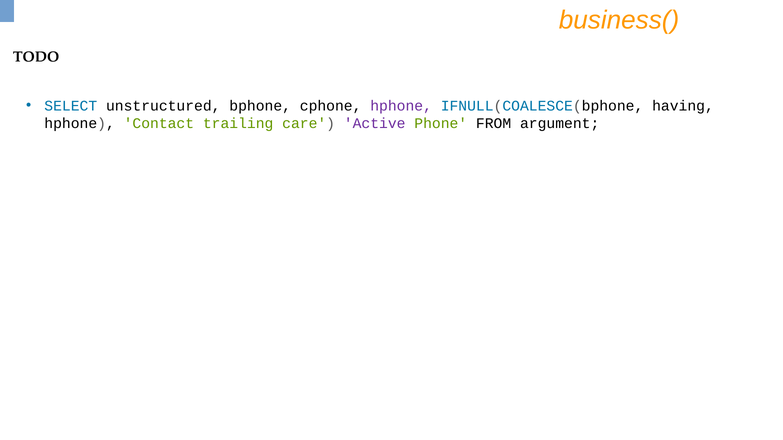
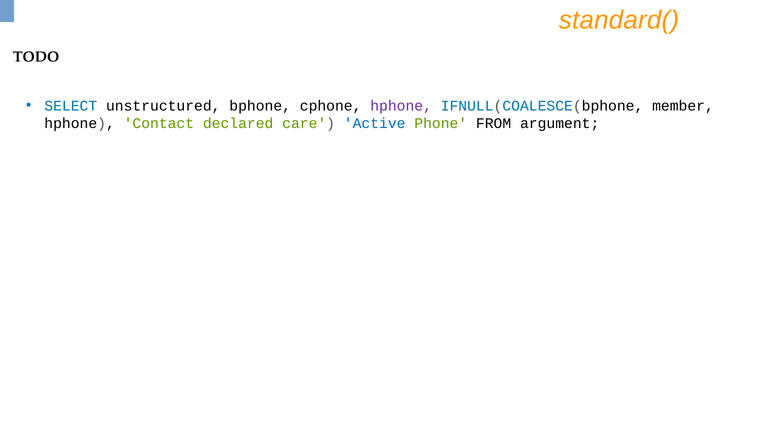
business(: business( -> standard(
having: having -> member
trailing: trailing -> declared
Active colour: purple -> blue
